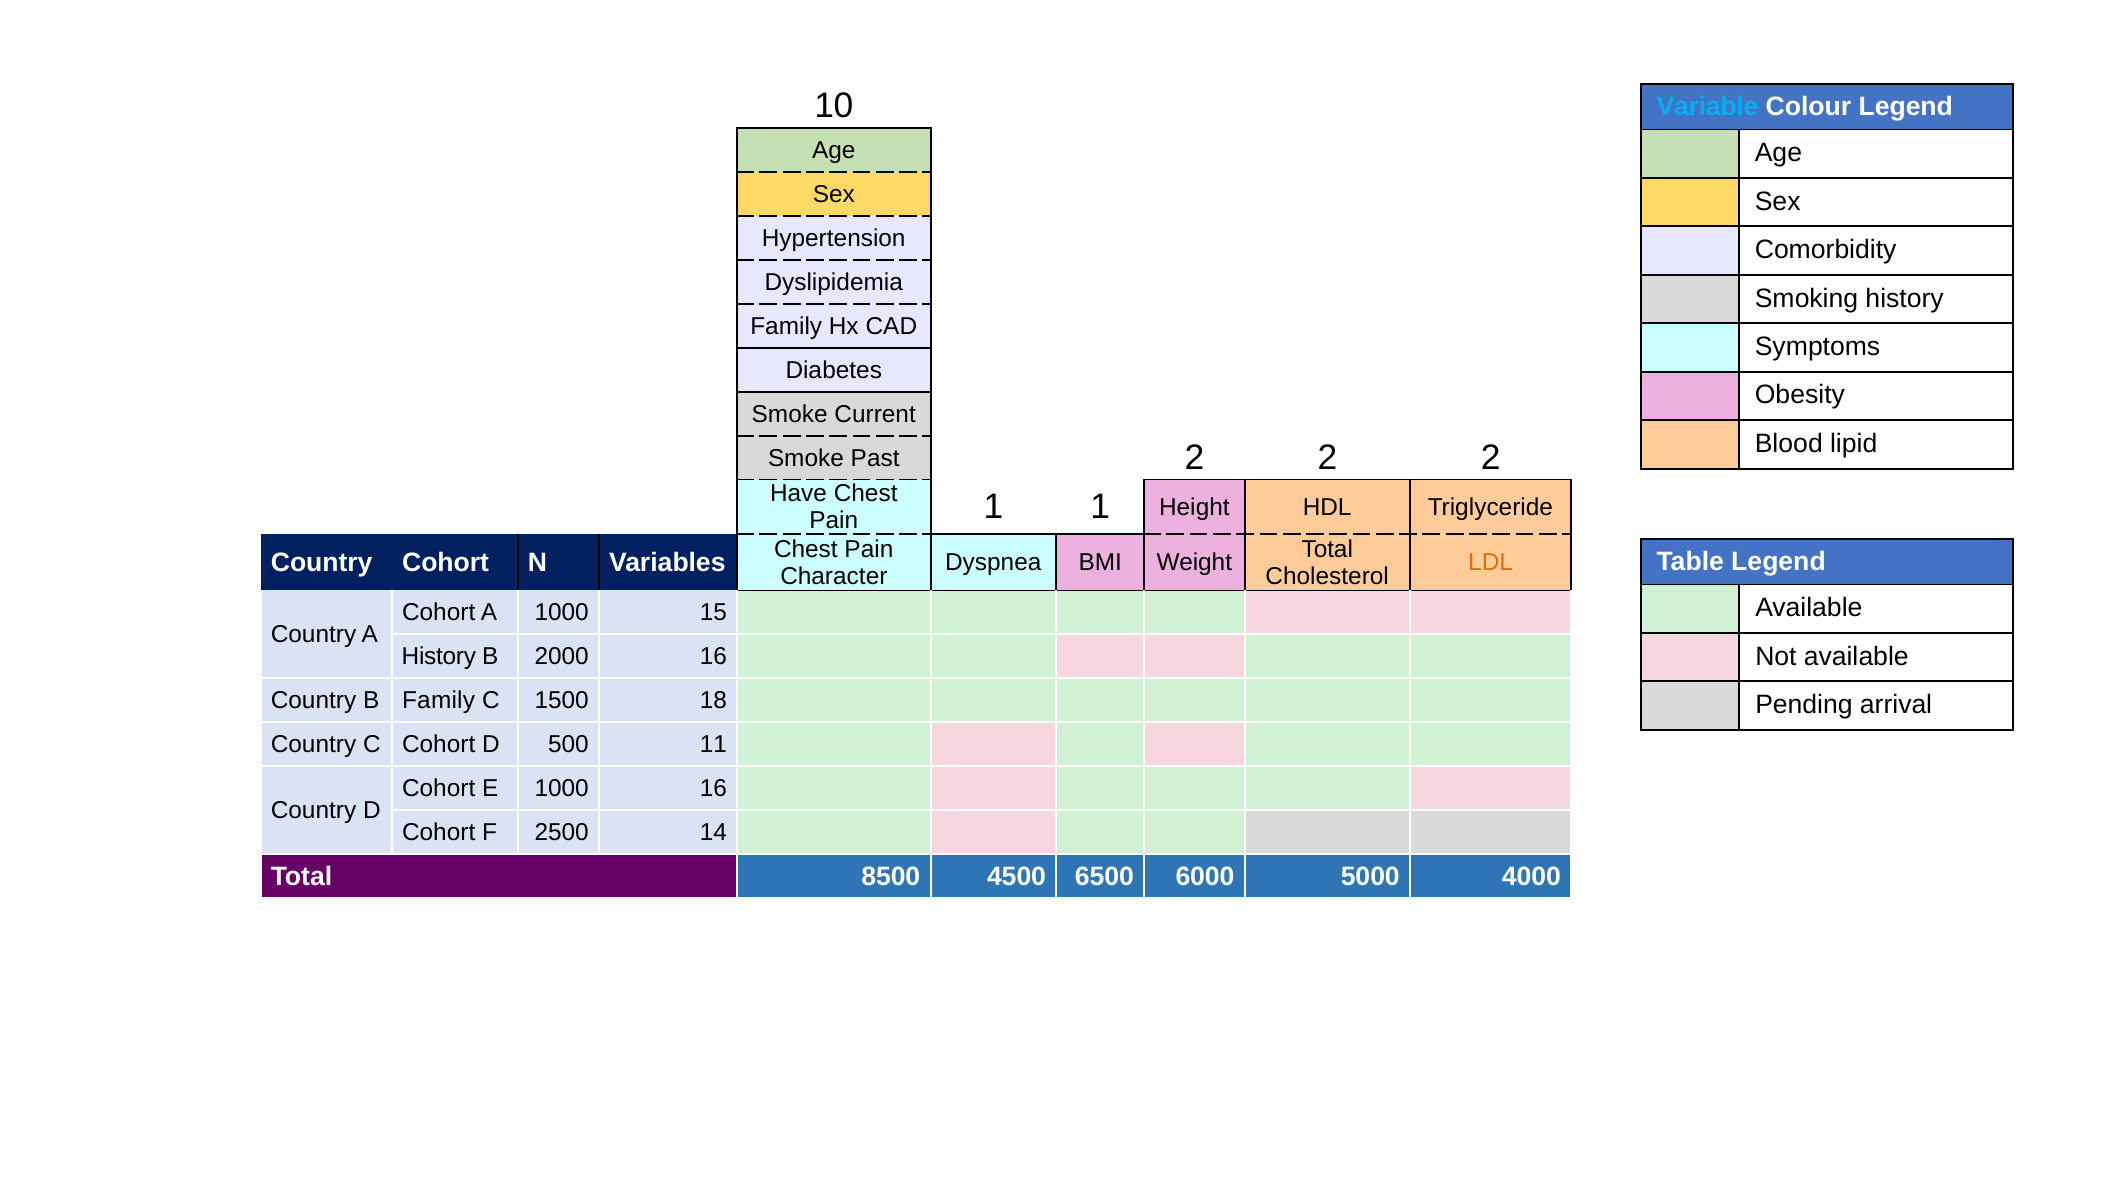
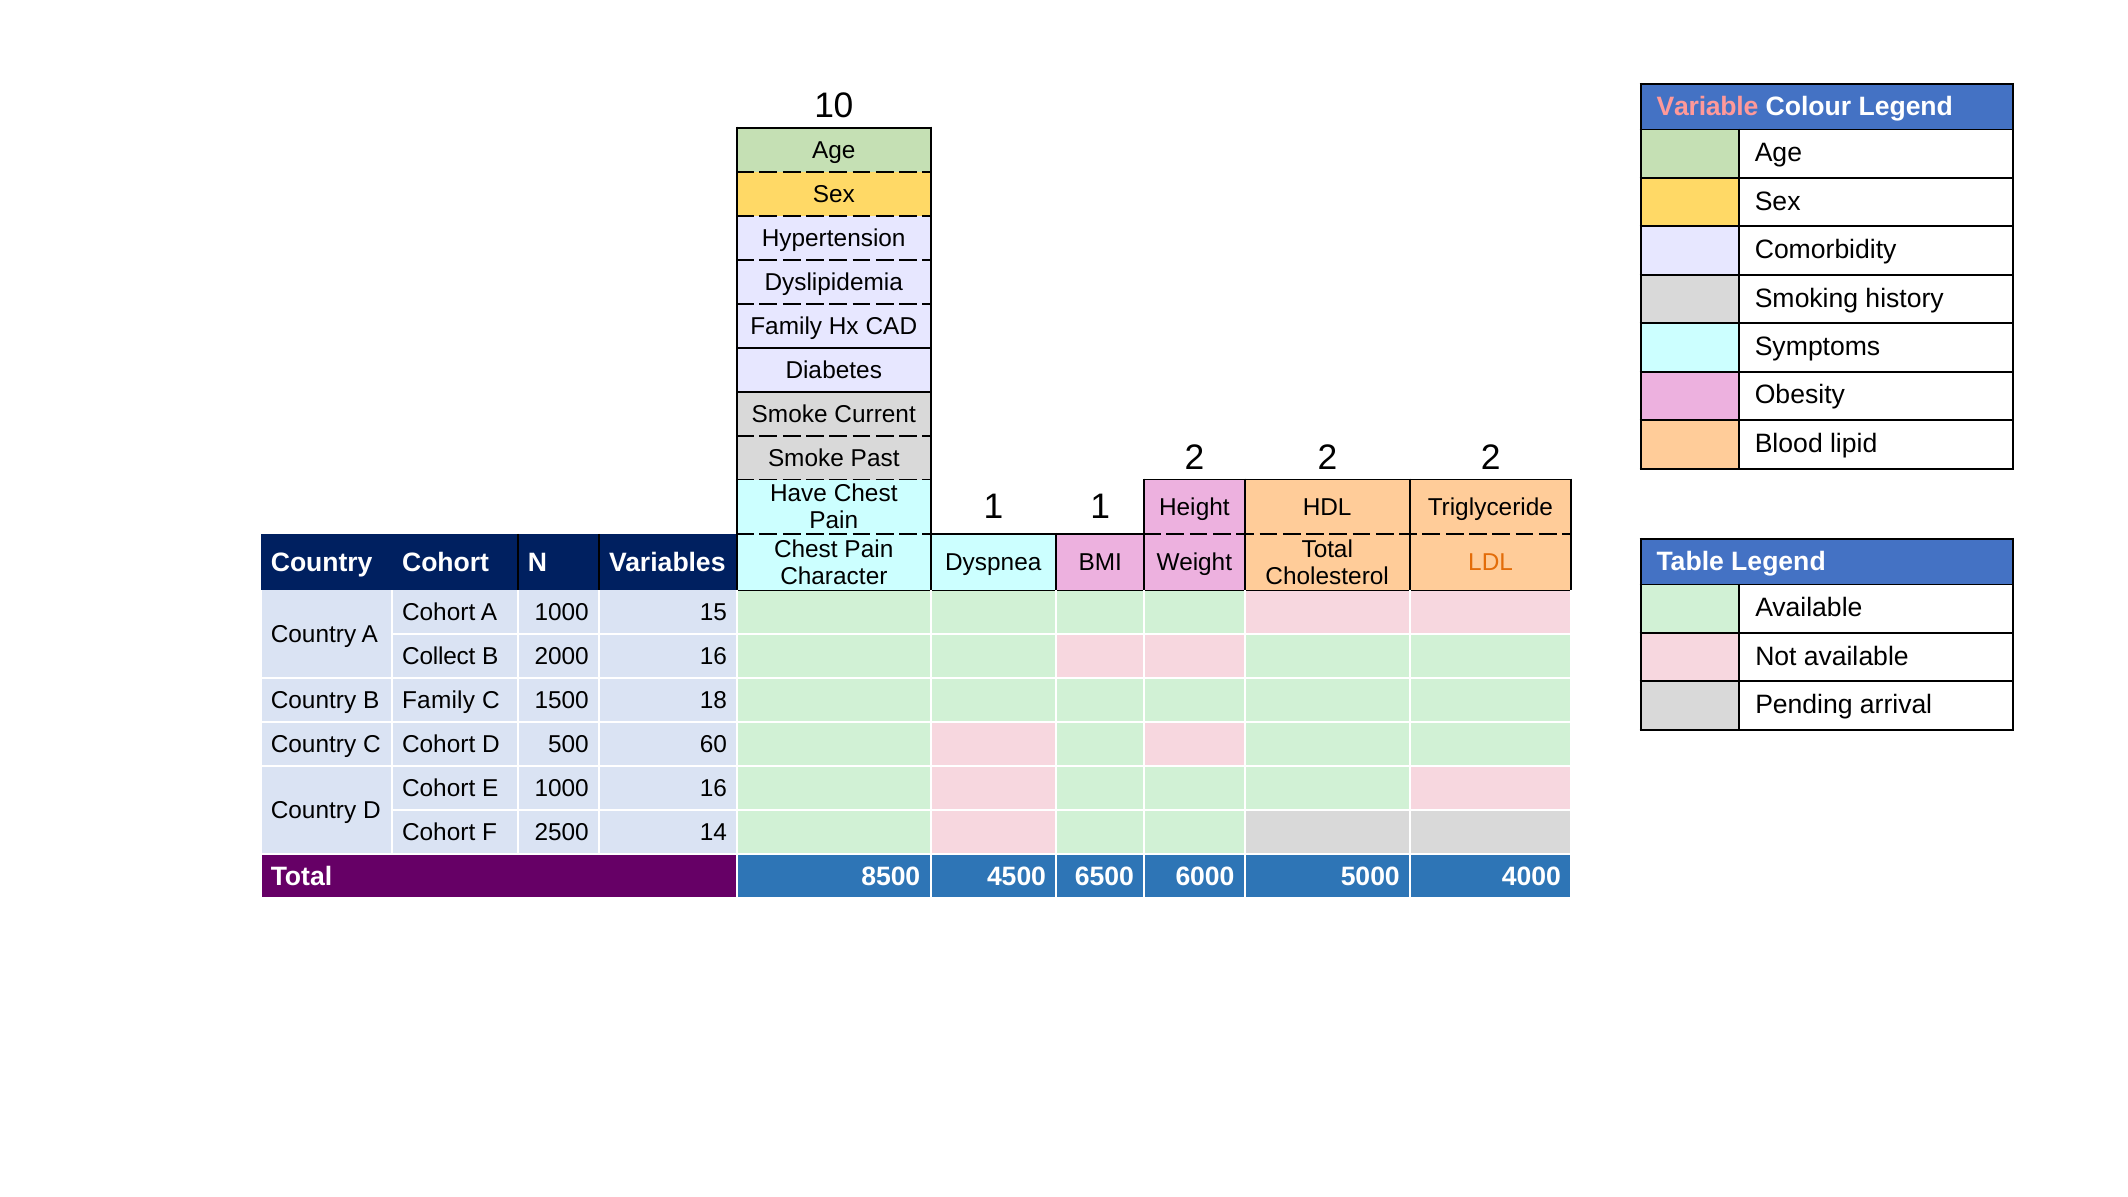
Variable colour: light blue -> pink
History at (439, 657): History -> Collect
11: 11 -> 60
